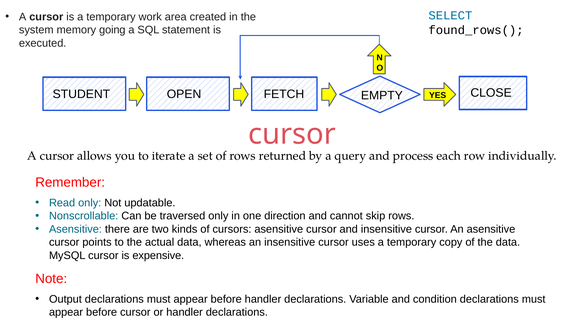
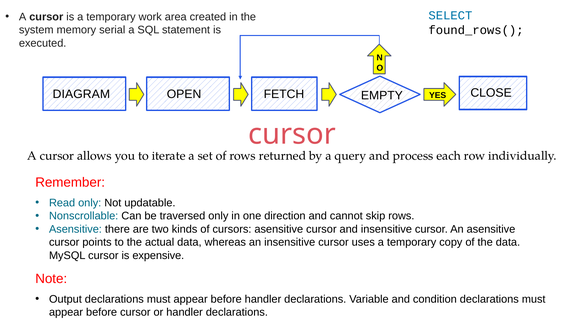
going: going -> serial
STUDENT: STUDENT -> DIAGRAM
